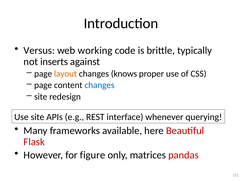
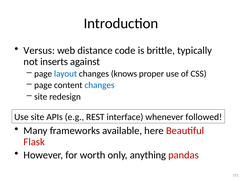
working: working -> distance
layout colour: orange -> blue
querying: querying -> followed
figure: figure -> worth
matrices: matrices -> anything
